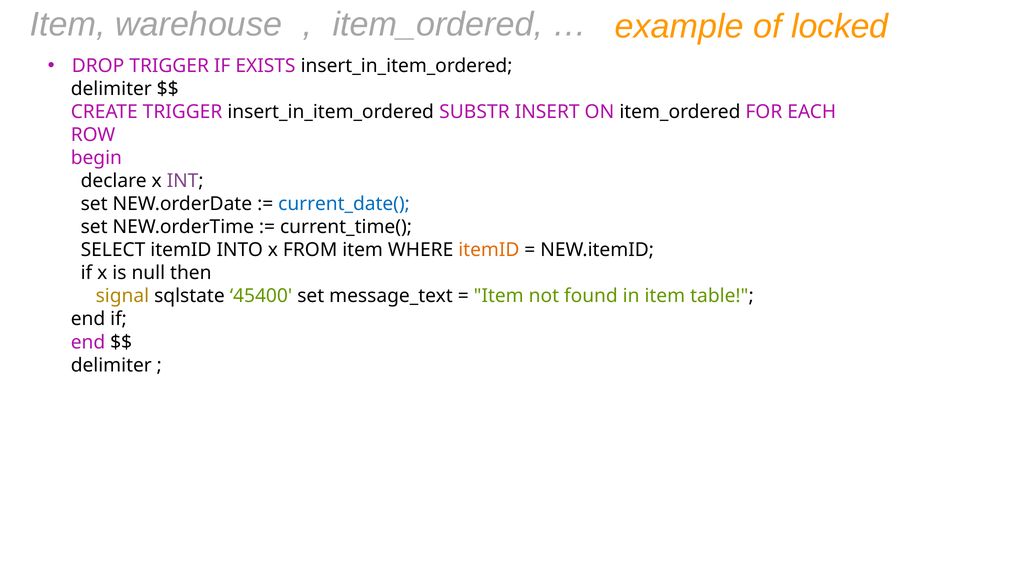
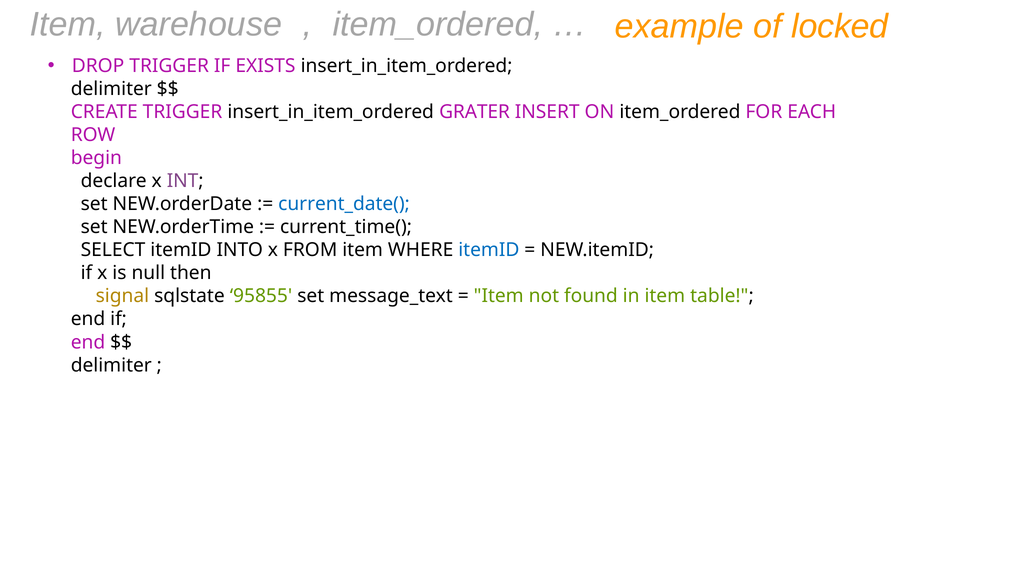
SUBSTR: SUBSTR -> GRATER
itemID at (489, 250) colour: orange -> blue
45400: 45400 -> 95855
